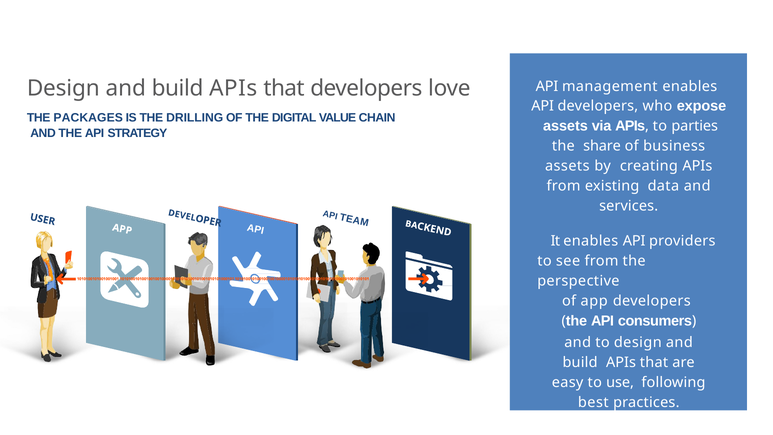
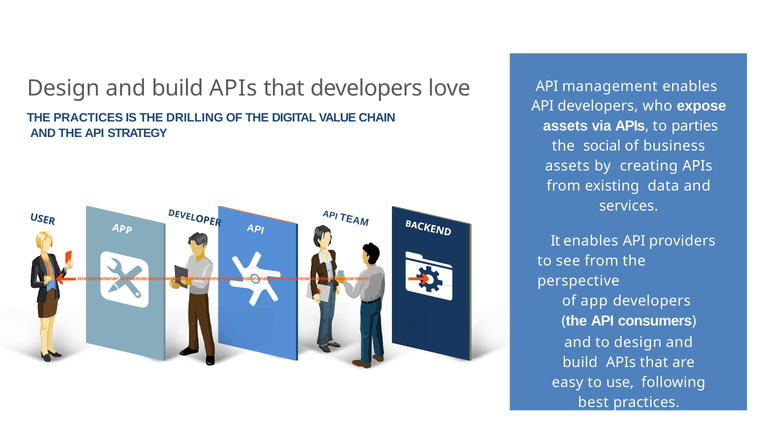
THE PACKAGES: PACKAGES -> PRACTICES
share: share -> social
